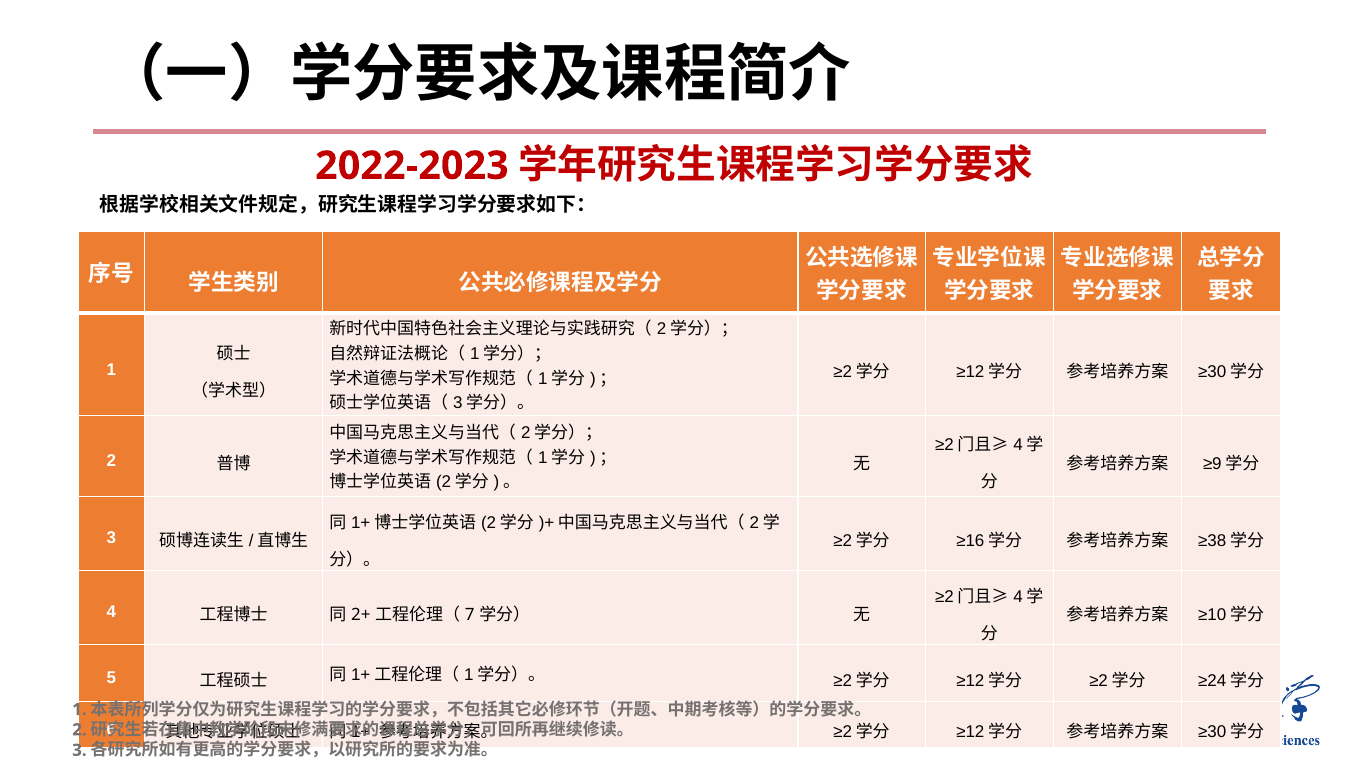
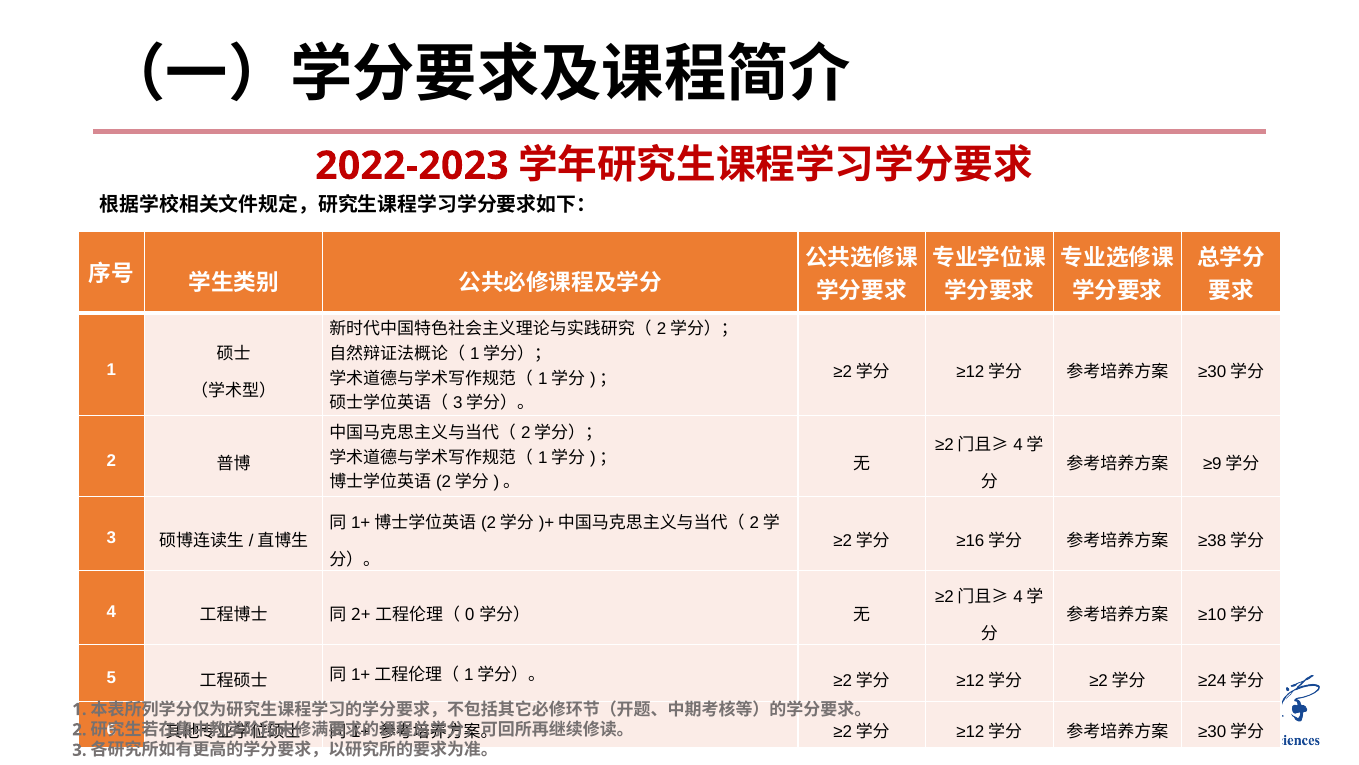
7: 7 -> 0
